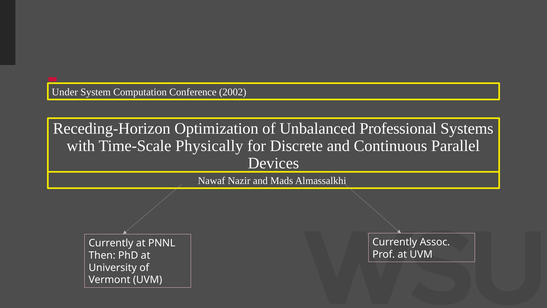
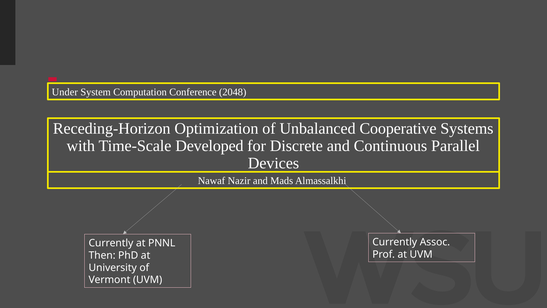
2002: 2002 -> 2048
Professional: Professional -> Cooperative
Physically: Physically -> Developed
